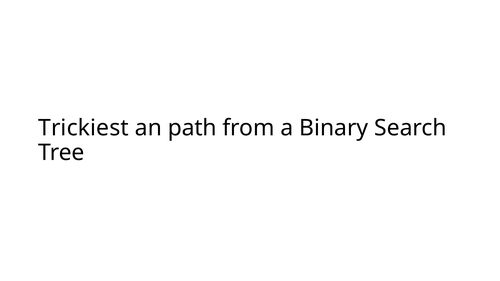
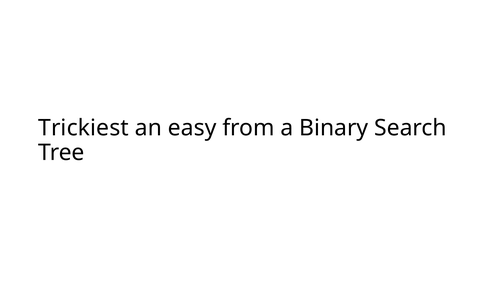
path: path -> easy
